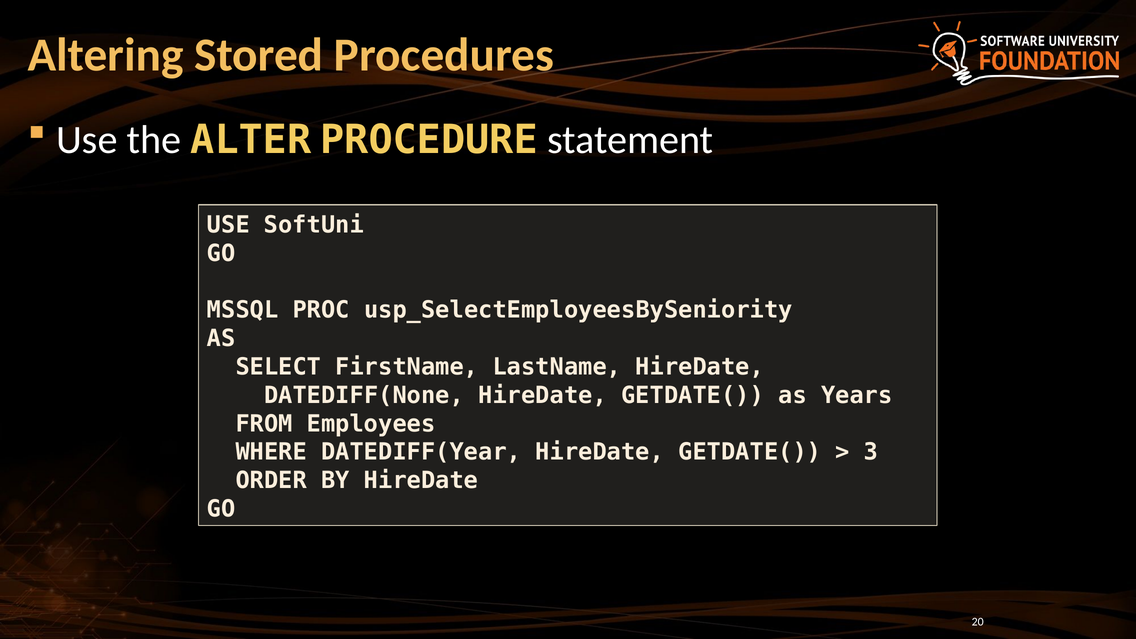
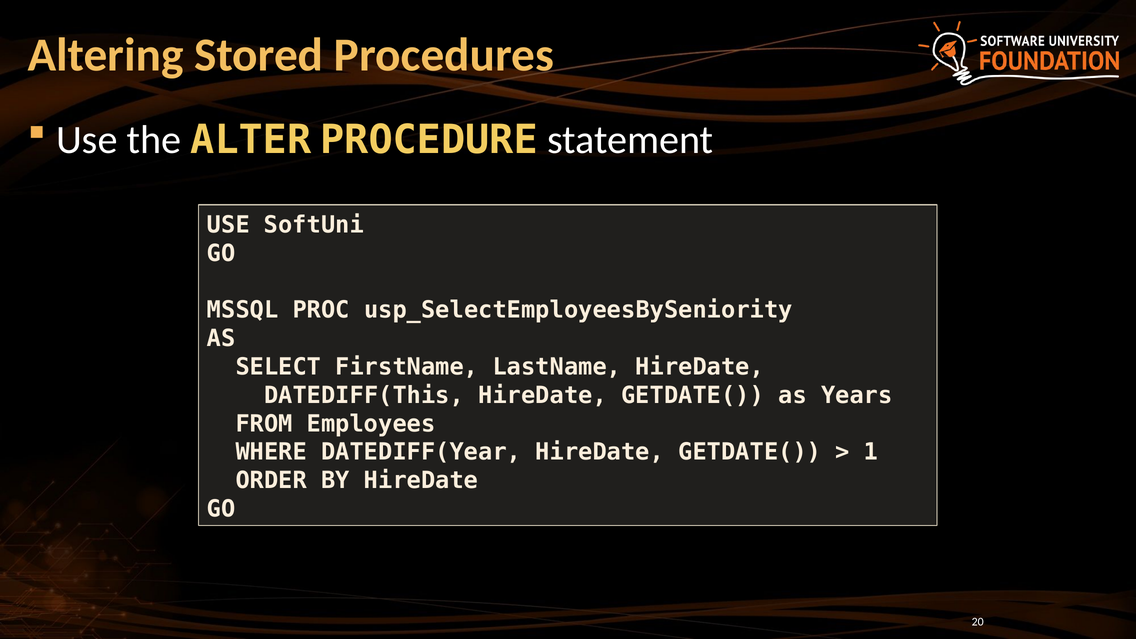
DATEDIFF(None: DATEDIFF(None -> DATEDIFF(This
3: 3 -> 1
